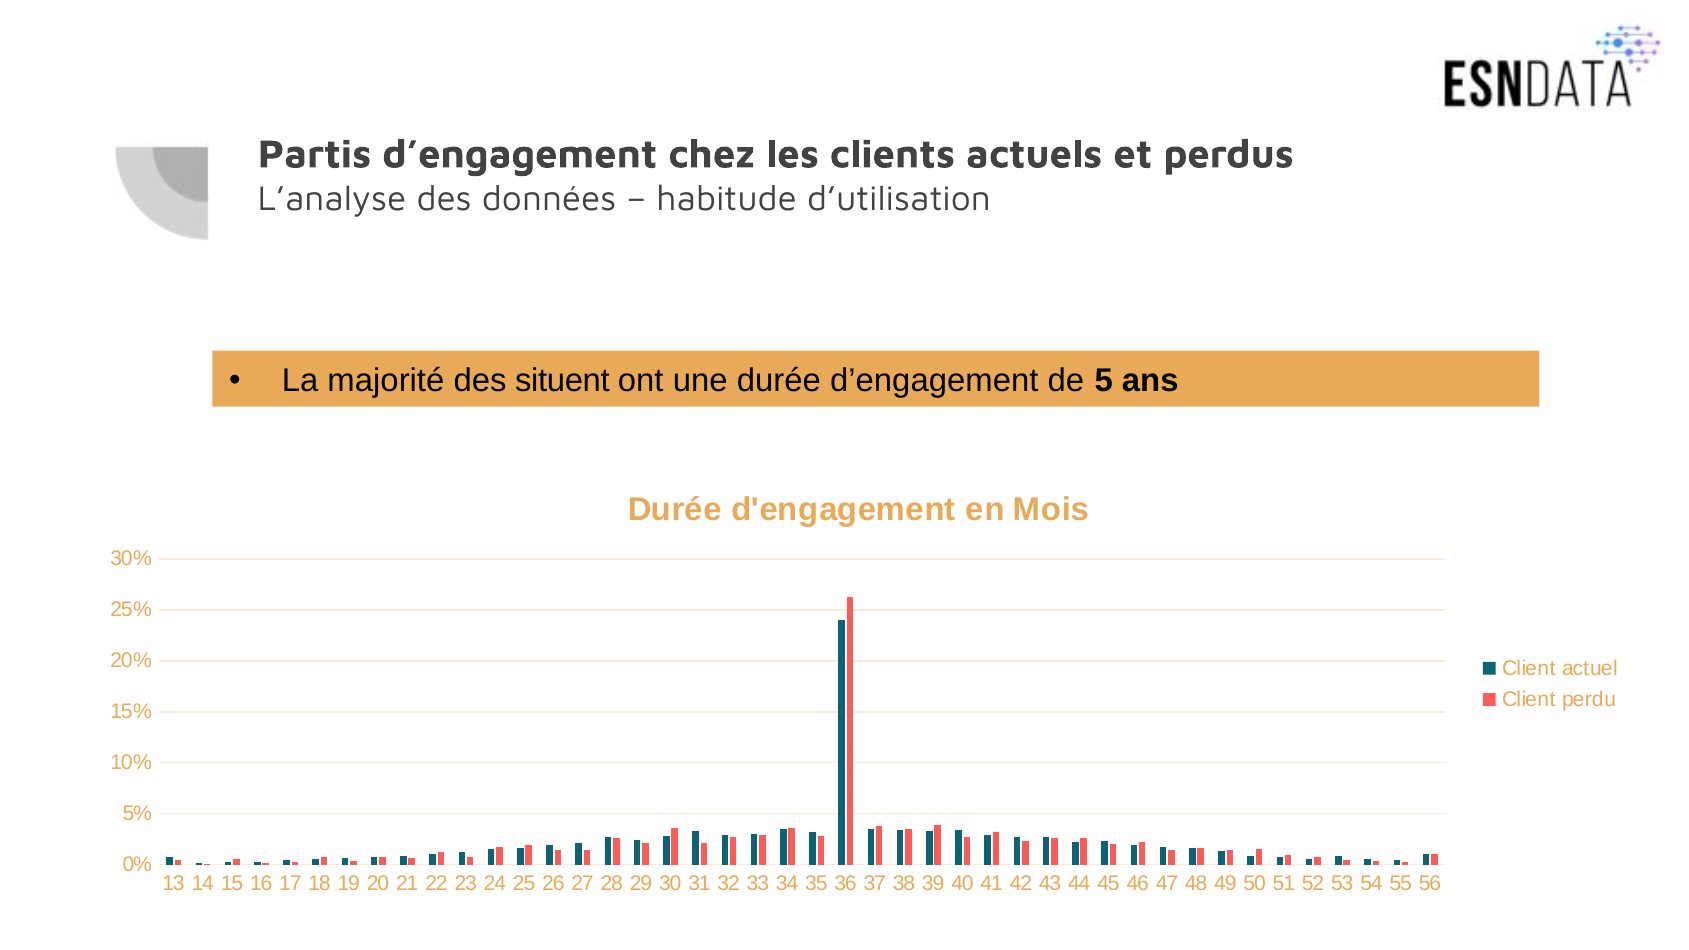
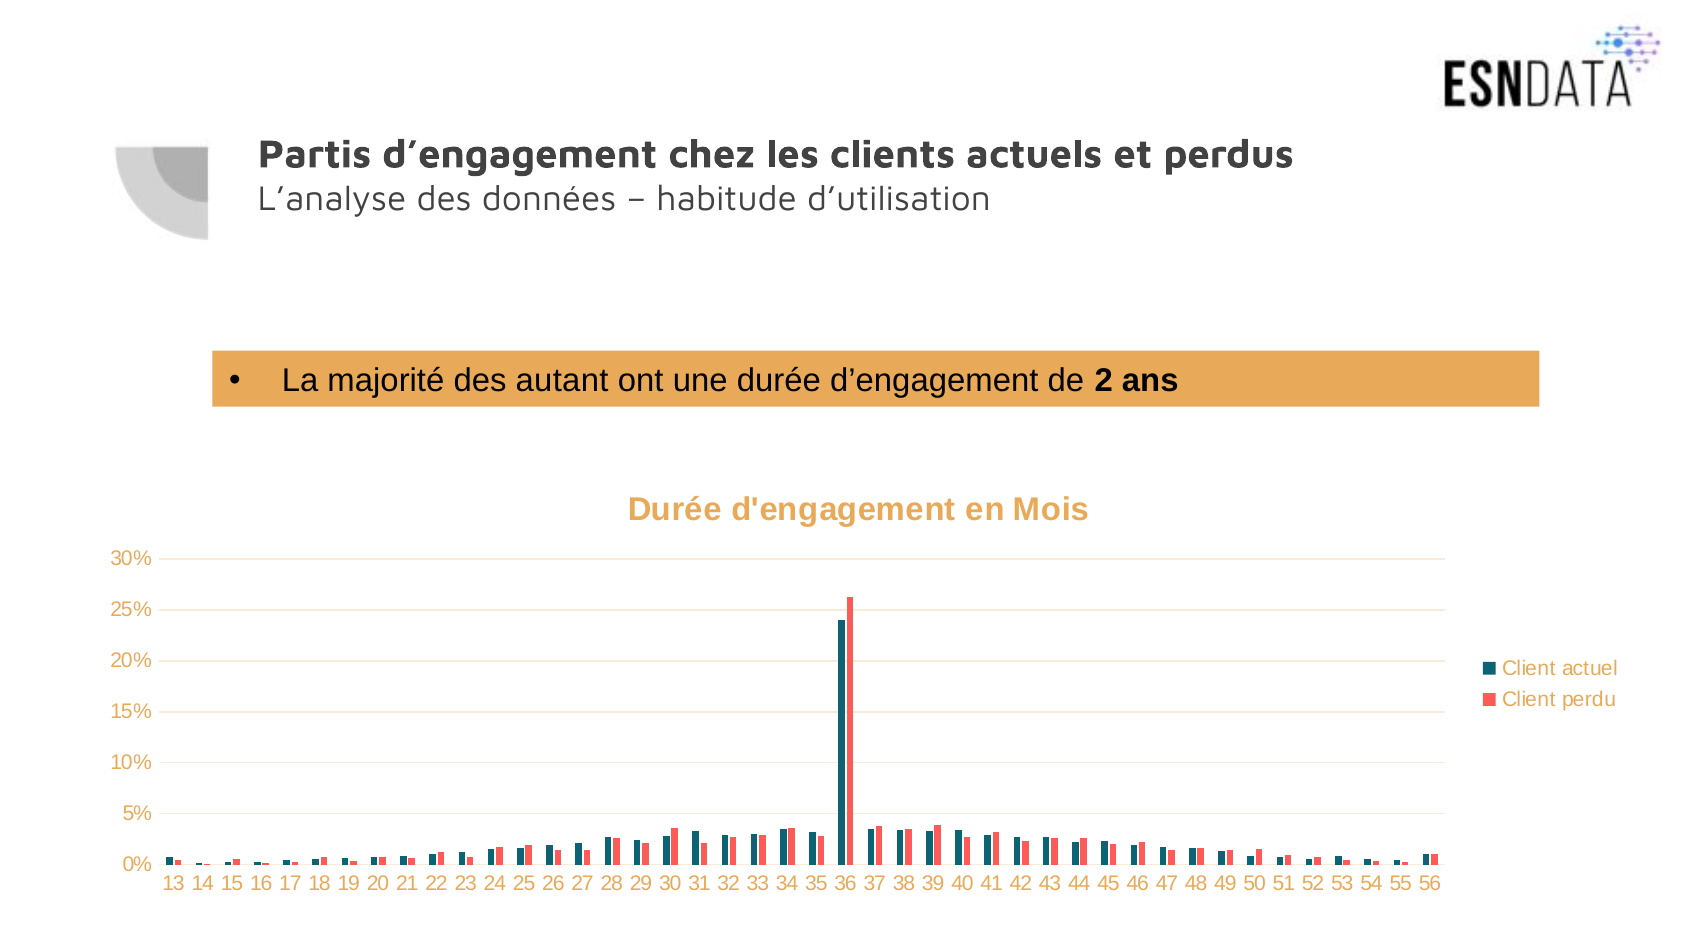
situent: situent -> autant
5: 5 -> 2
